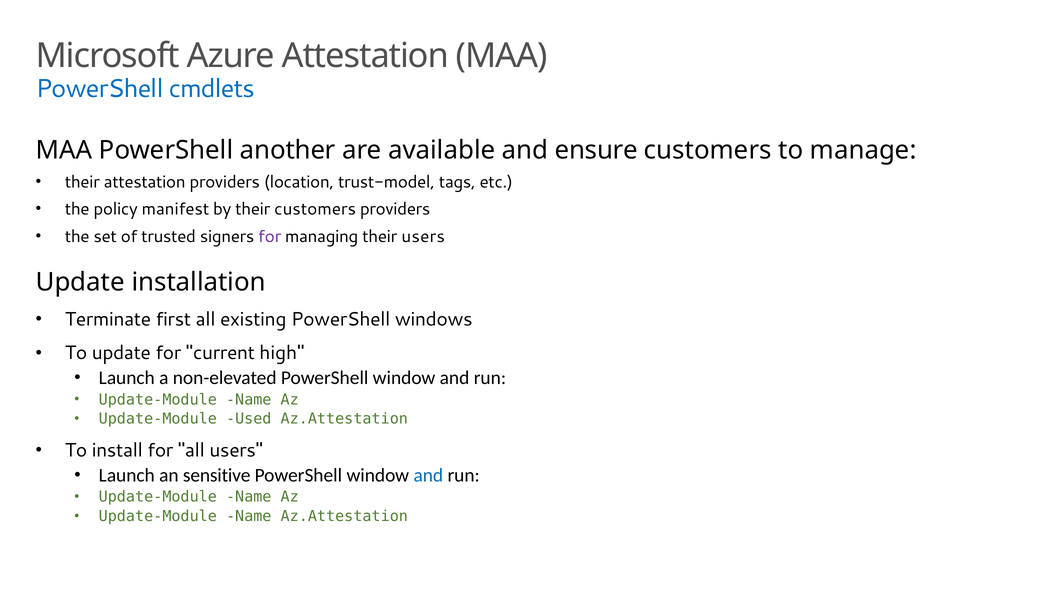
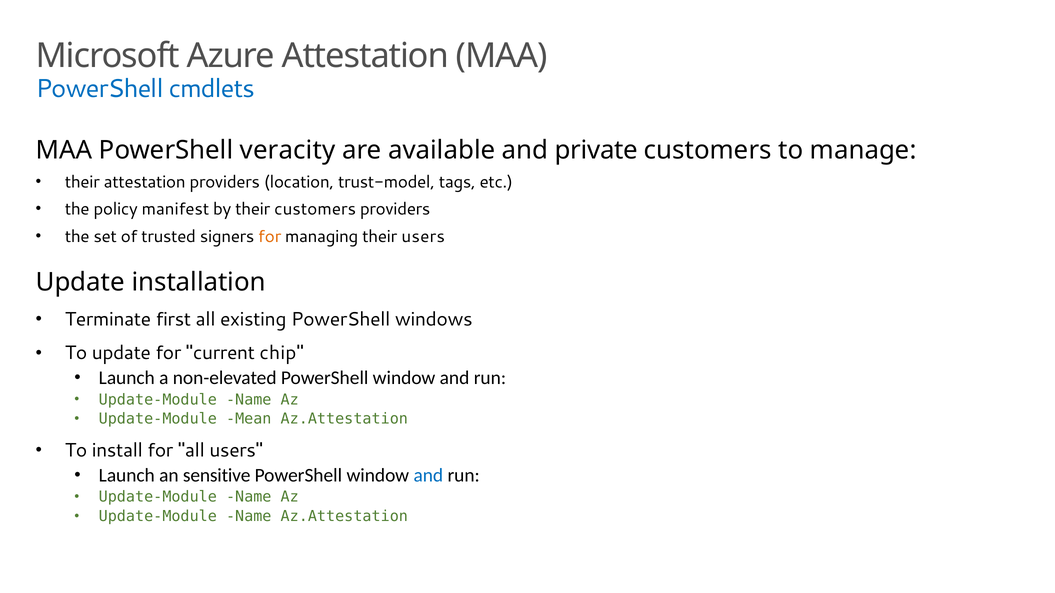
another: another -> veracity
ensure: ensure -> private
for at (270, 237) colour: purple -> orange
high: high -> chip
Used: Used -> Mean
